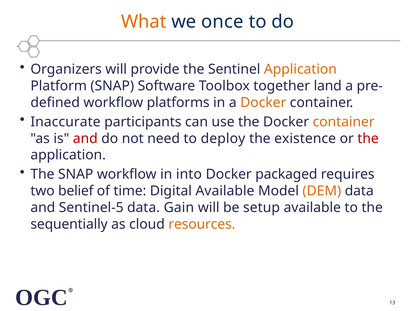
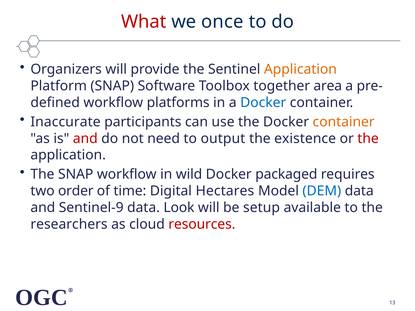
What colour: orange -> red
land: land -> area
Docker at (263, 103) colour: orange -> blue
deploy: deploy -> output
into: into -> wild
belief: belief -> order
Digital Available: Available -> Hectares
DEM colour: orange -> blue
Sentinel-5: Sentinel-5 -> Sentinel-9
Gain: Gain -> Look
sequentially: sequentially -> researchers
resources colour: orange -> red
